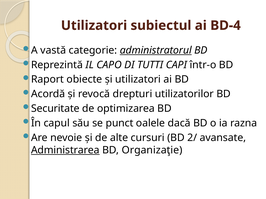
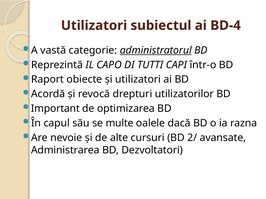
Securitate: Securitate -> Important
punct: punct -> multe
Administrarea underline: present -> none
Organizaţie: Organizaţie -> Dezvoltatori
